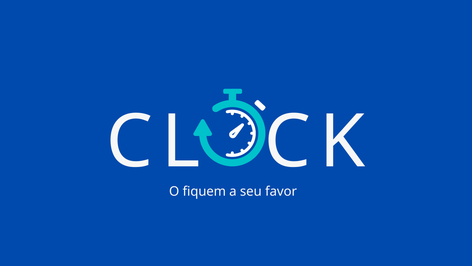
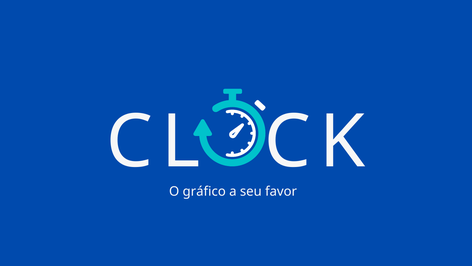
fiquem: fiquem -> gráfico
